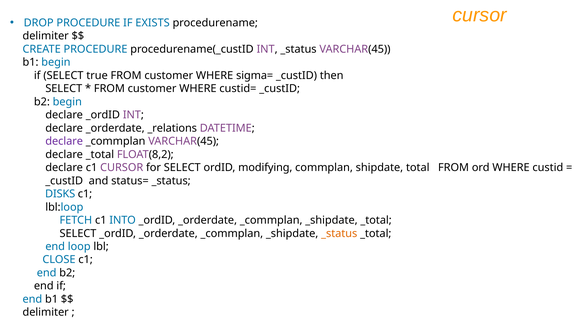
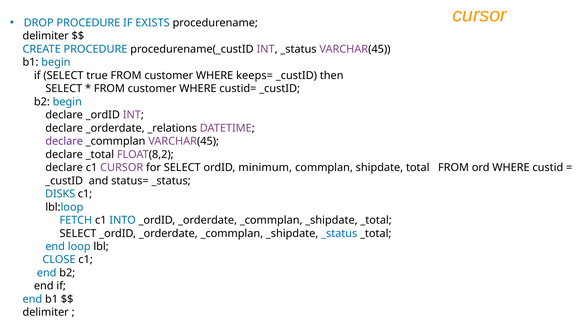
sigma=: sigma= -> keeps=
modifying: modifying -> minimum
_status at (339, 233) colour: orange -> blue
